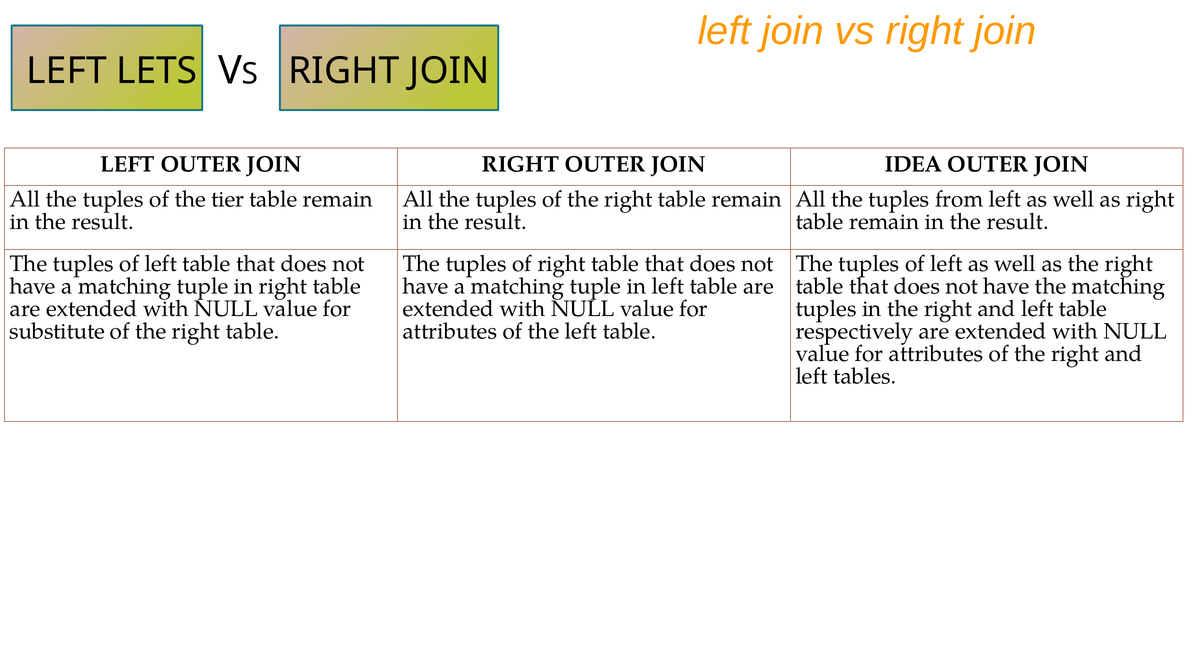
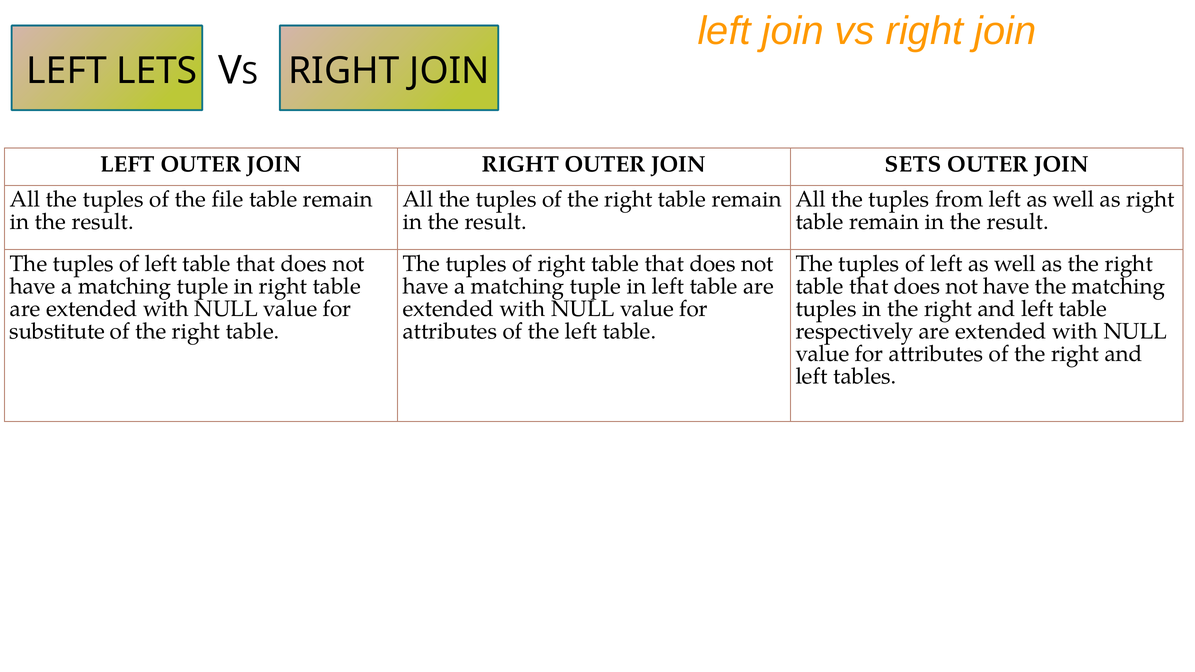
IDEA: IDEA -> SETS
tier: tier -> file
